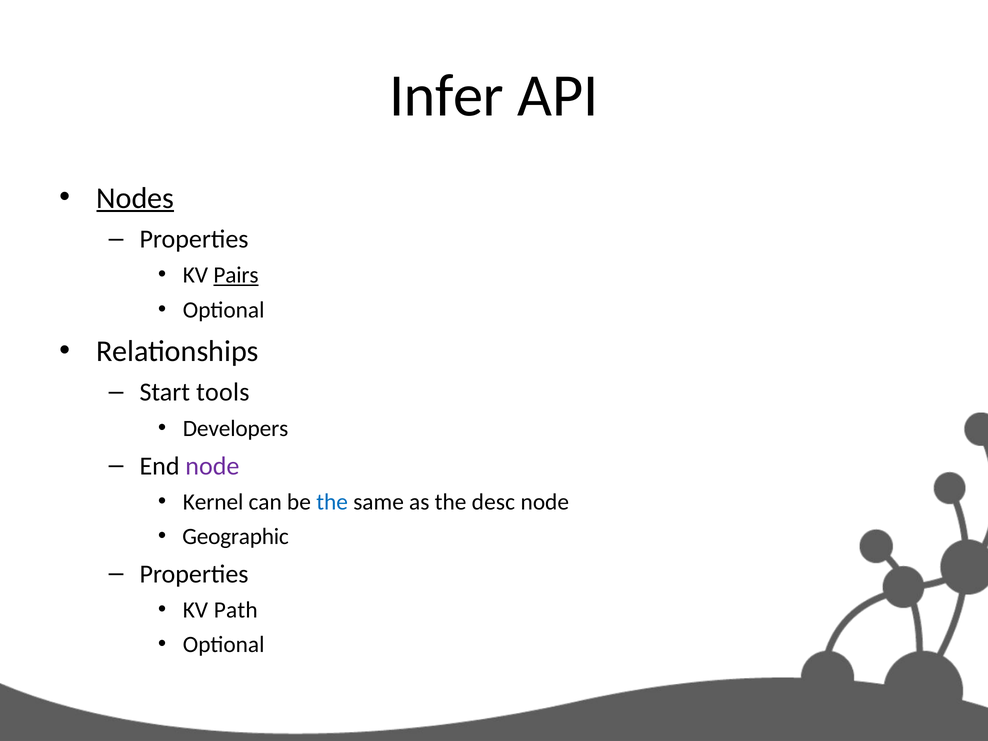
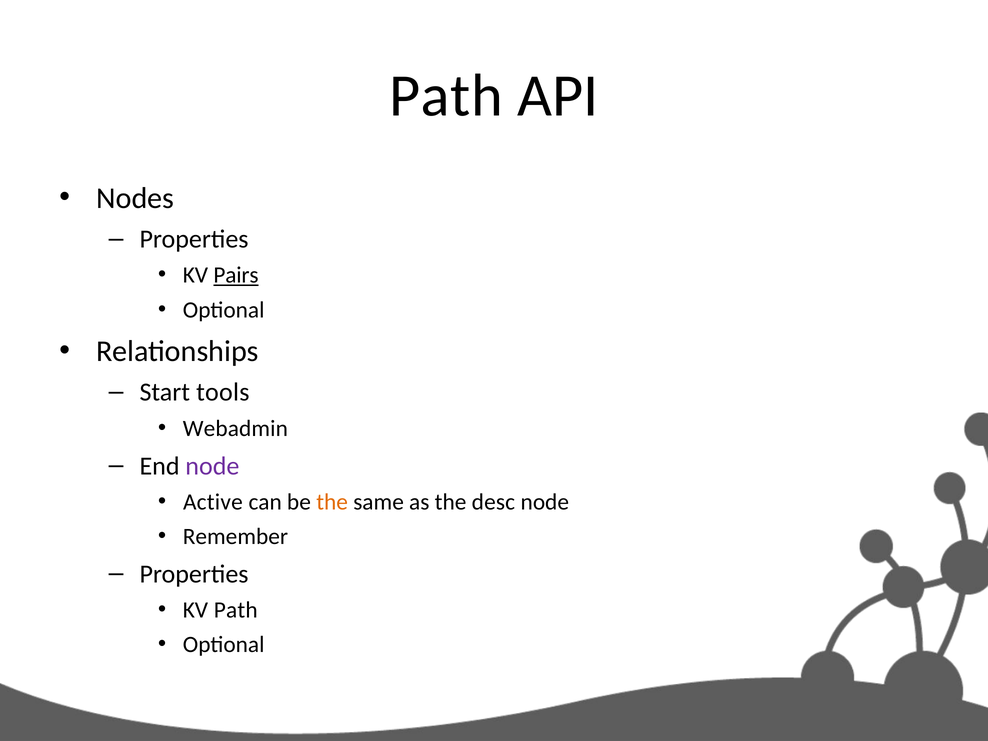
Infer at (447, 96): Infer -> Path
Nodes underline: present -> none
Developers: Developers -> Webadmin
Kernel: Kernel -> Active
the at (332, 502) colour: blue -> orange
Geographic: Geographic -> Remember
